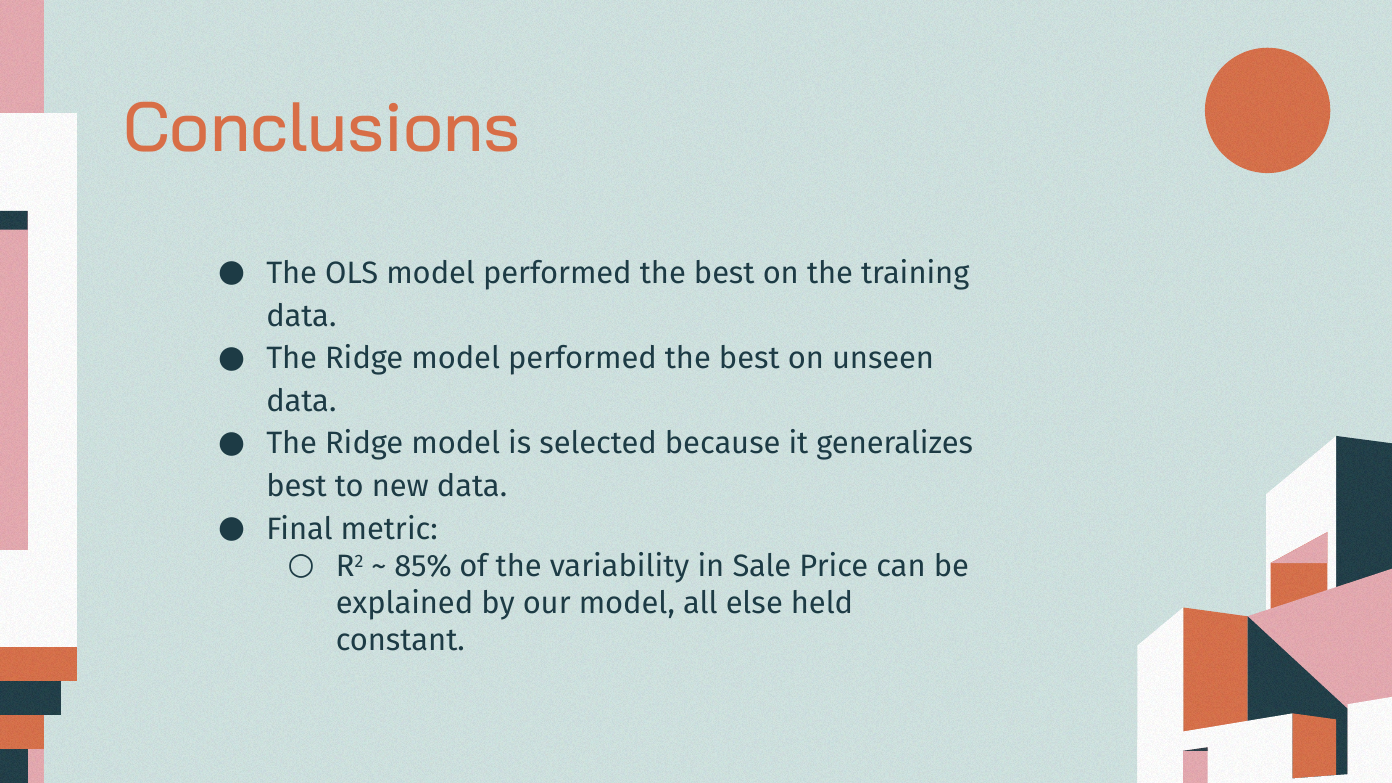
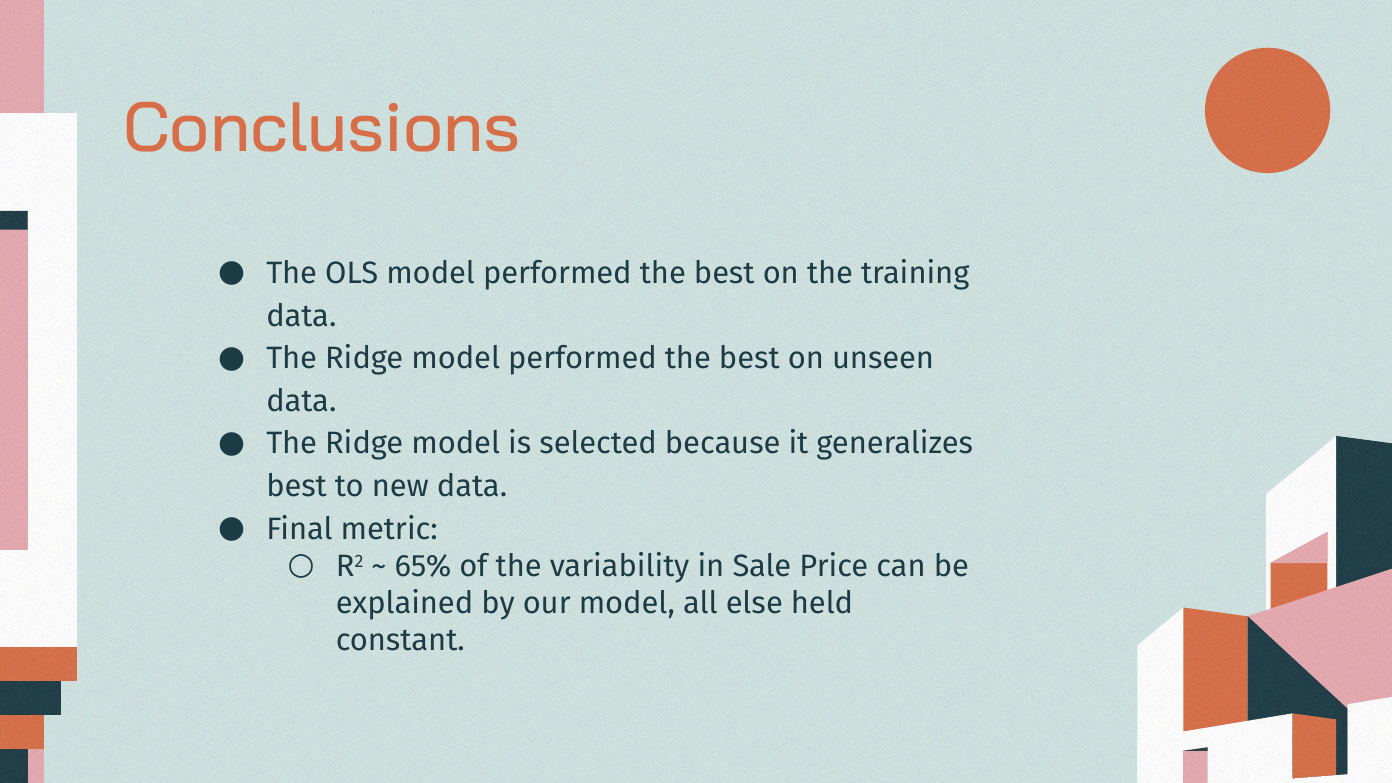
85%: 85% -> 65%
